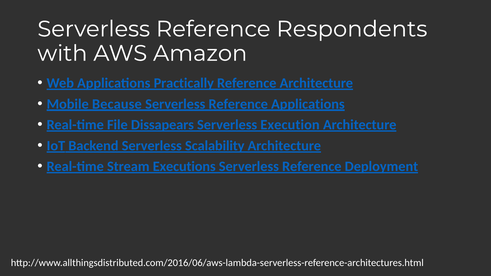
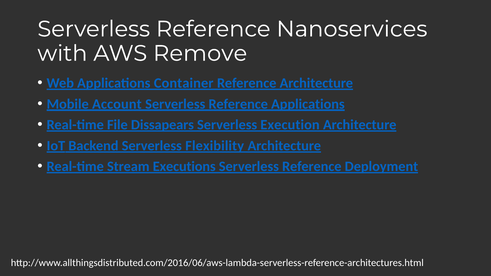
Respondents: Respondents -> Nanoservices
Amazon: Amazon -> Remove
Practically: Practically -> Container
Because: Because -> Account
Scalability: Scalability -> Flexibility
